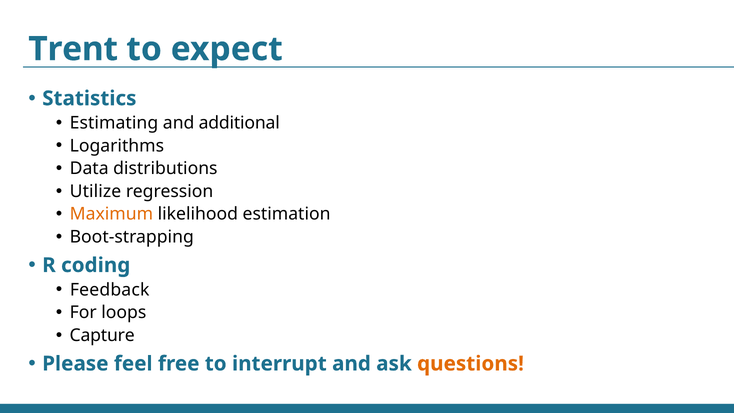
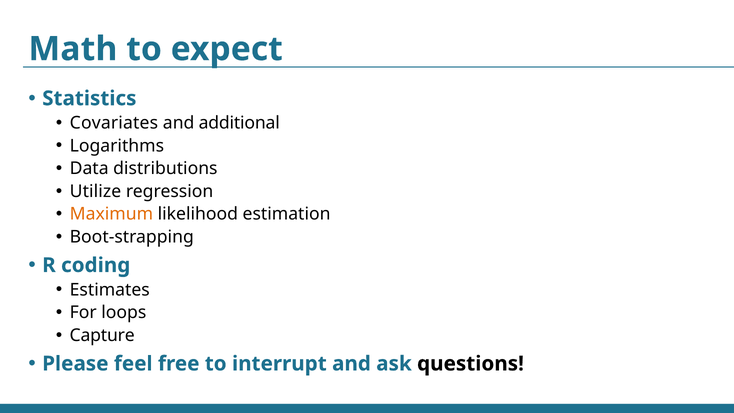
Trent: Trent -> Math
Estimating: Estimating -> Covariates
Feedback: Feedback -> Estimates
questions colour: orange -> black
